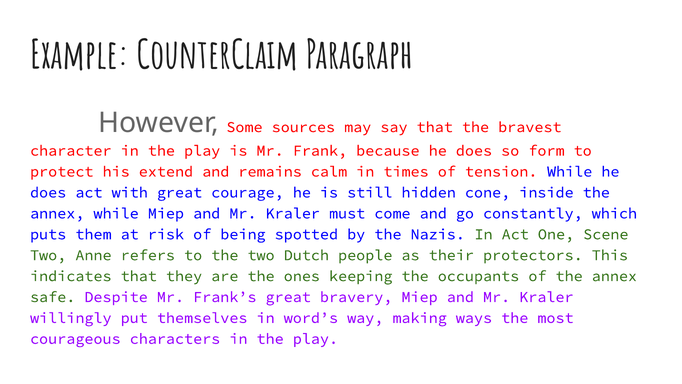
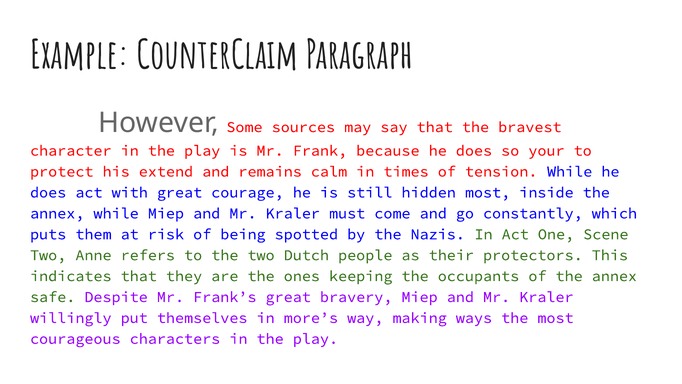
form: form -> your
hidden cone: cone -> most
word’s: word’s -> more’s
